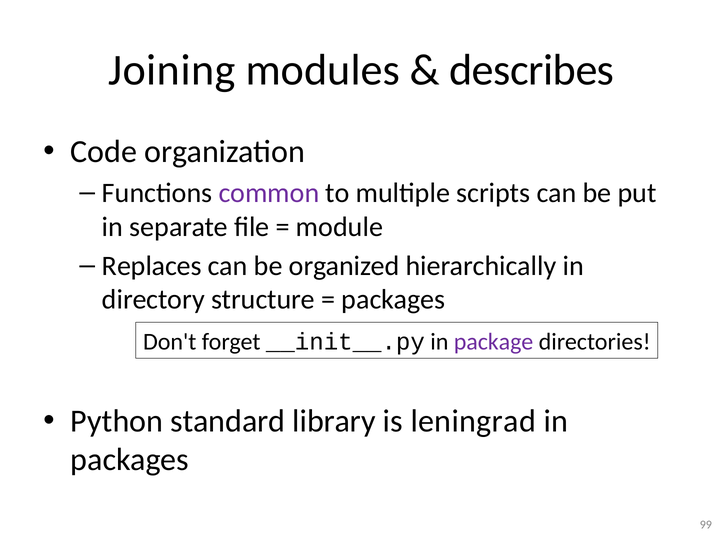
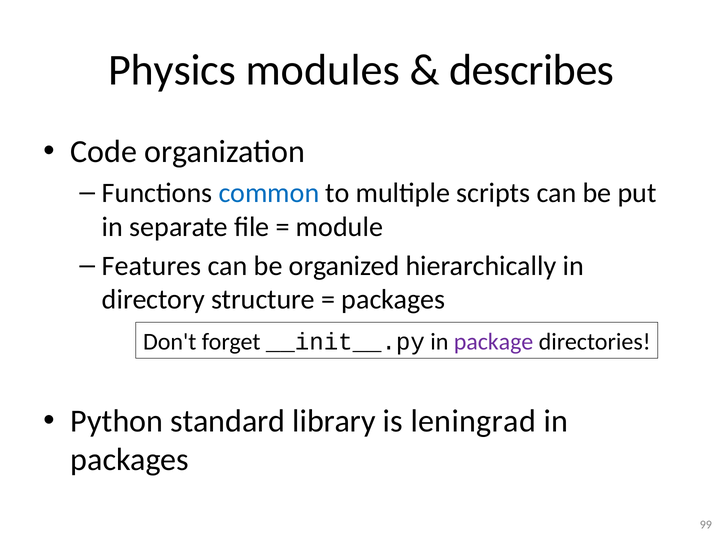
Joining: Joining -> Physics
common colour: purple -> blue
Replaces: Replaces -> Features
